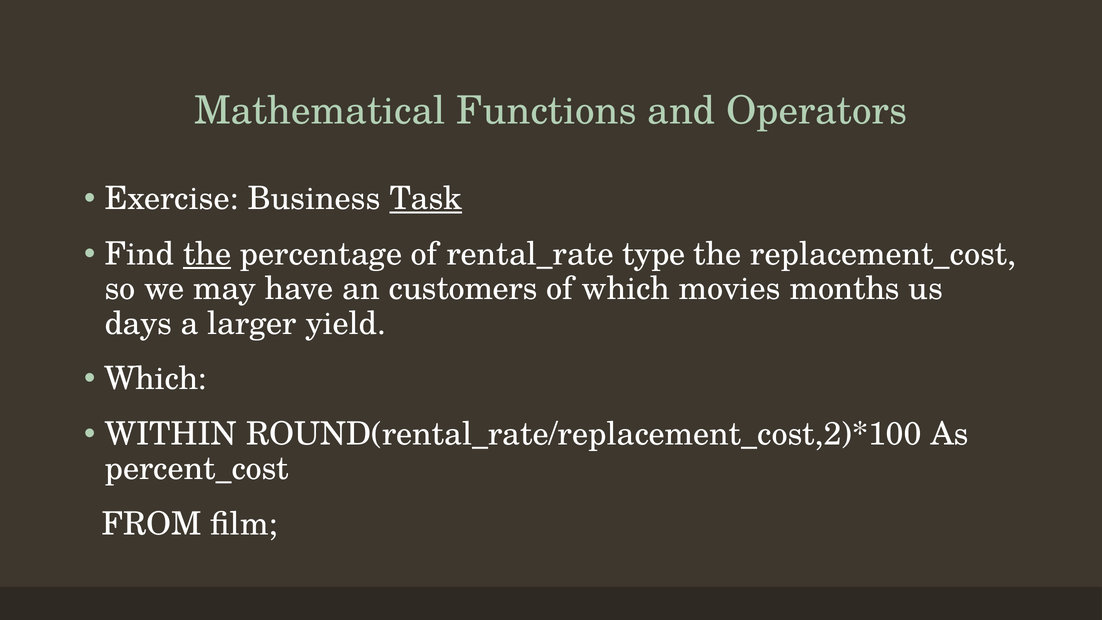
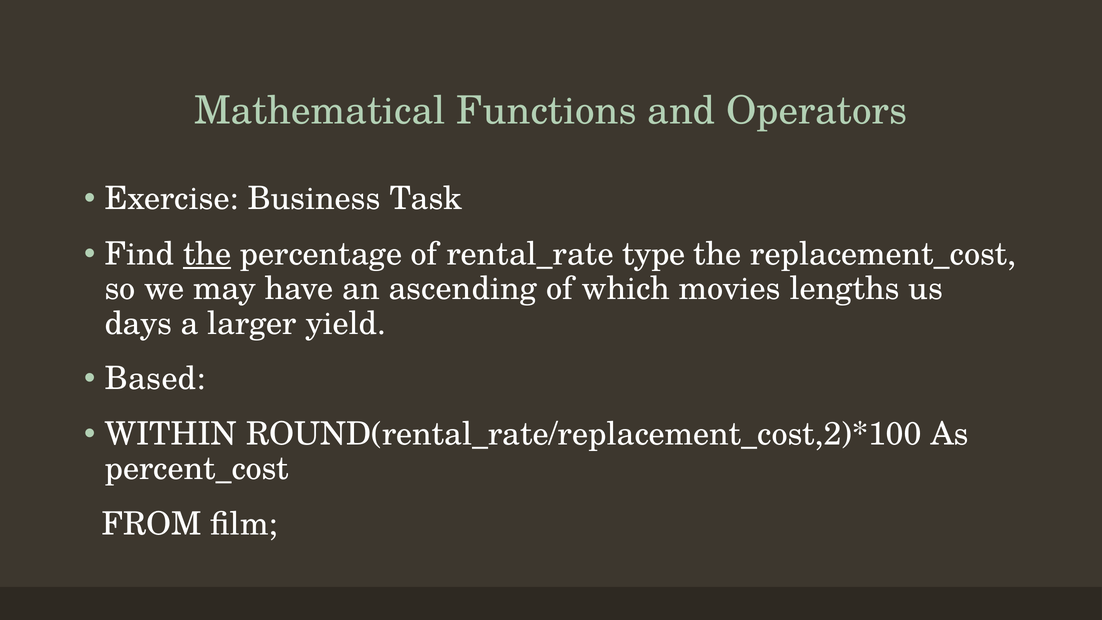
Task underline: present -> none
customers: customers -> ascending
months: months -> lengths
Which at (155, 379): Which -> Based
